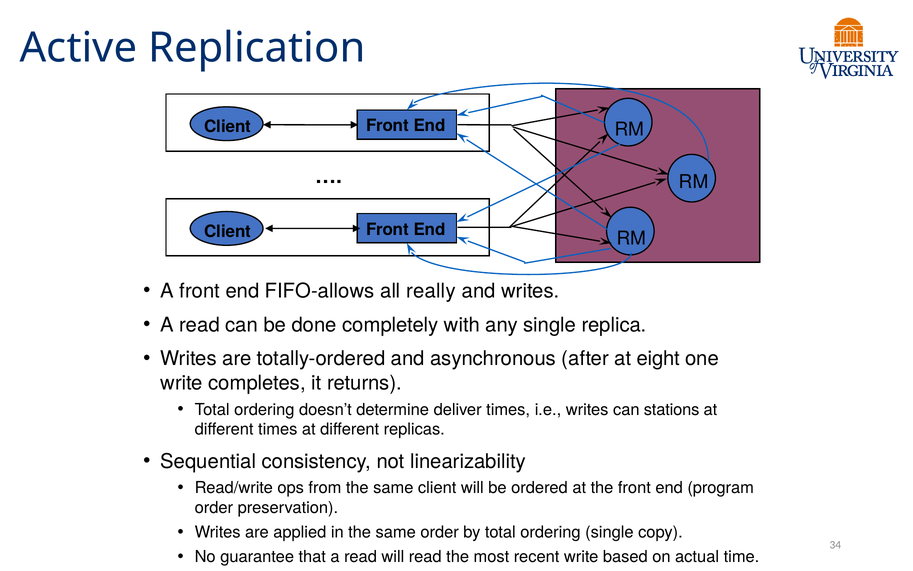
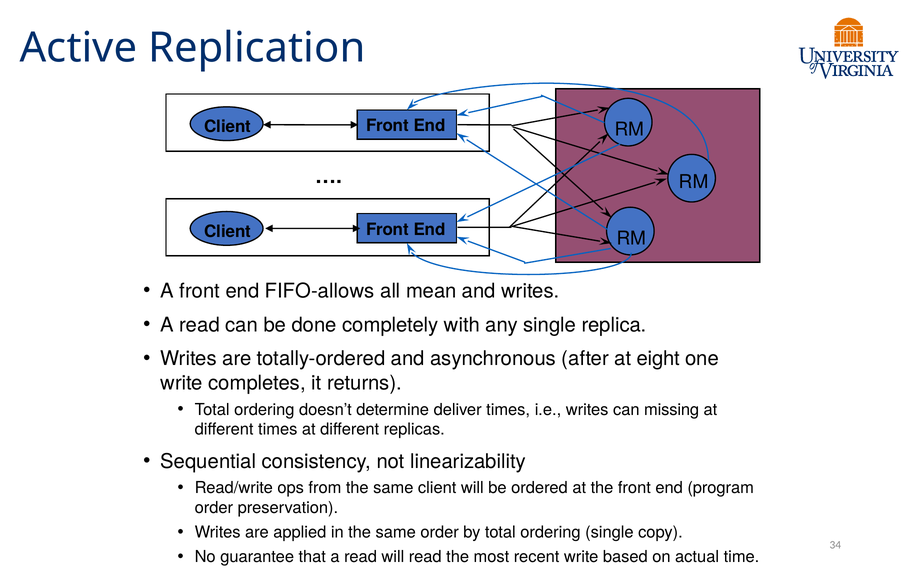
really: really -> mean
stations: stations -> missing
